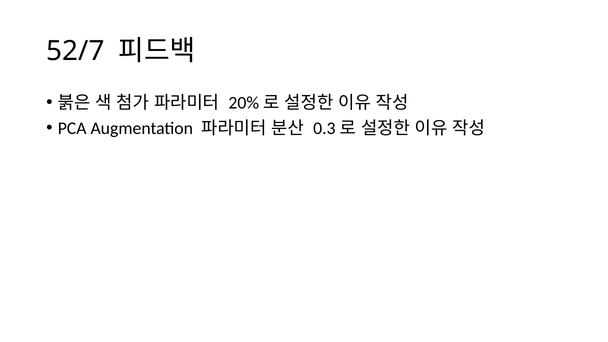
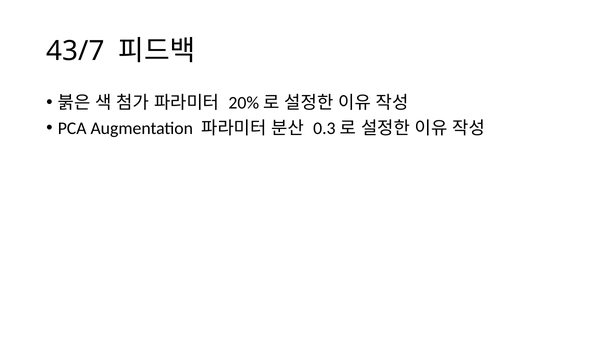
52/7: 52/7 -> 43/7
